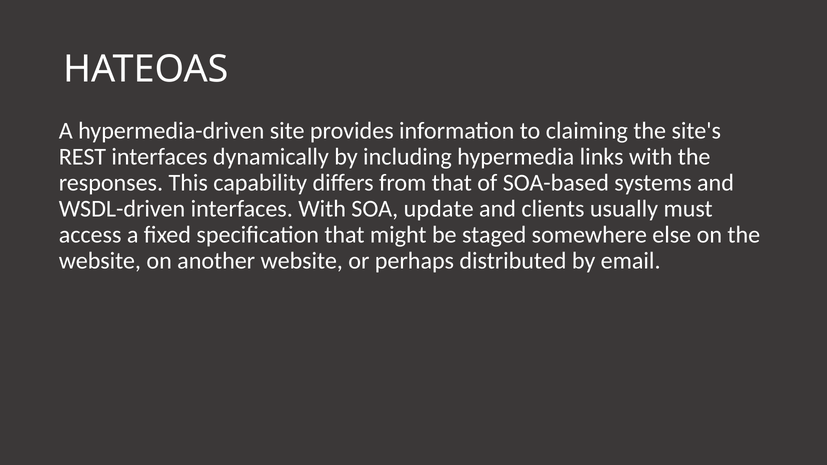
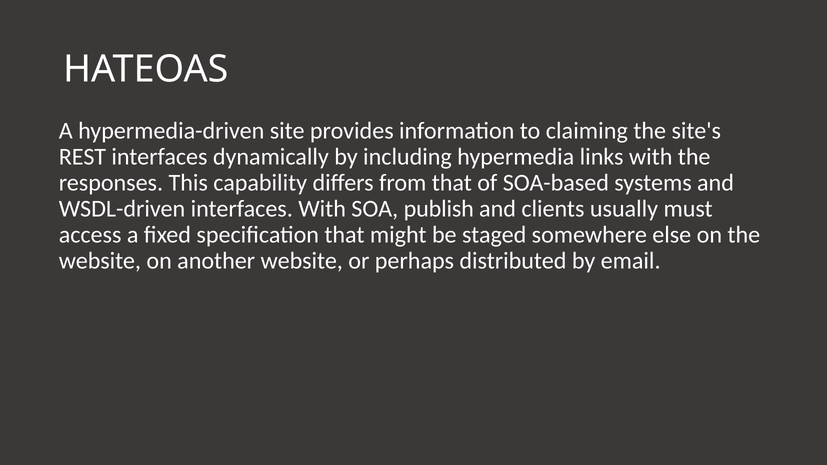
update: update -> publish
